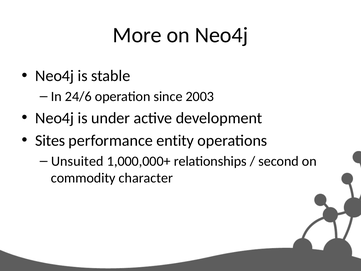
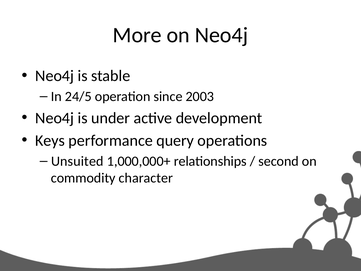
24/6: 24/6 -> 24/5
Sites: Sites -> Keys
entity: entity -> query
